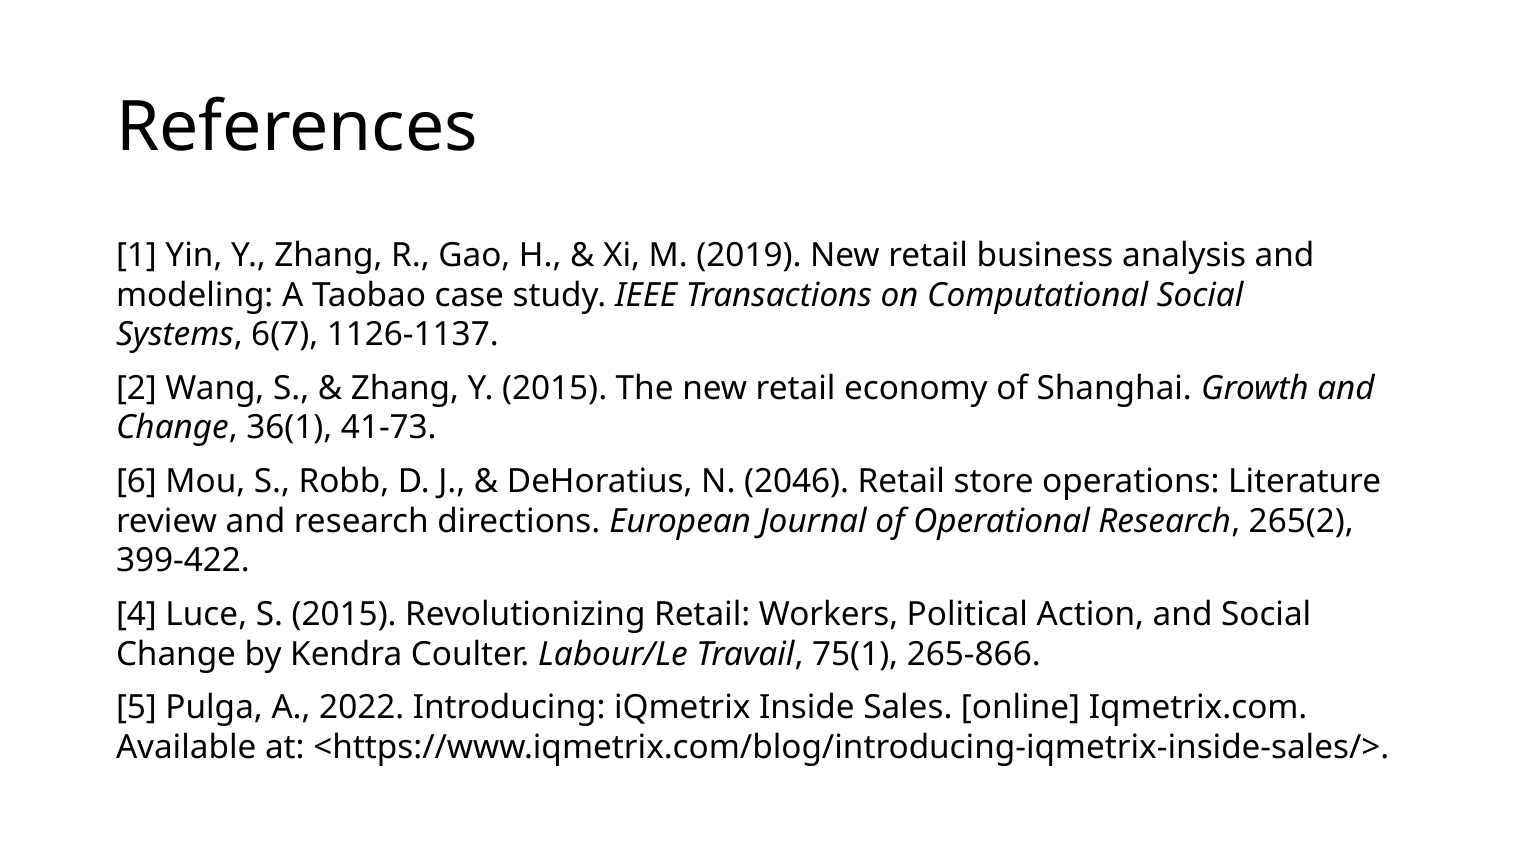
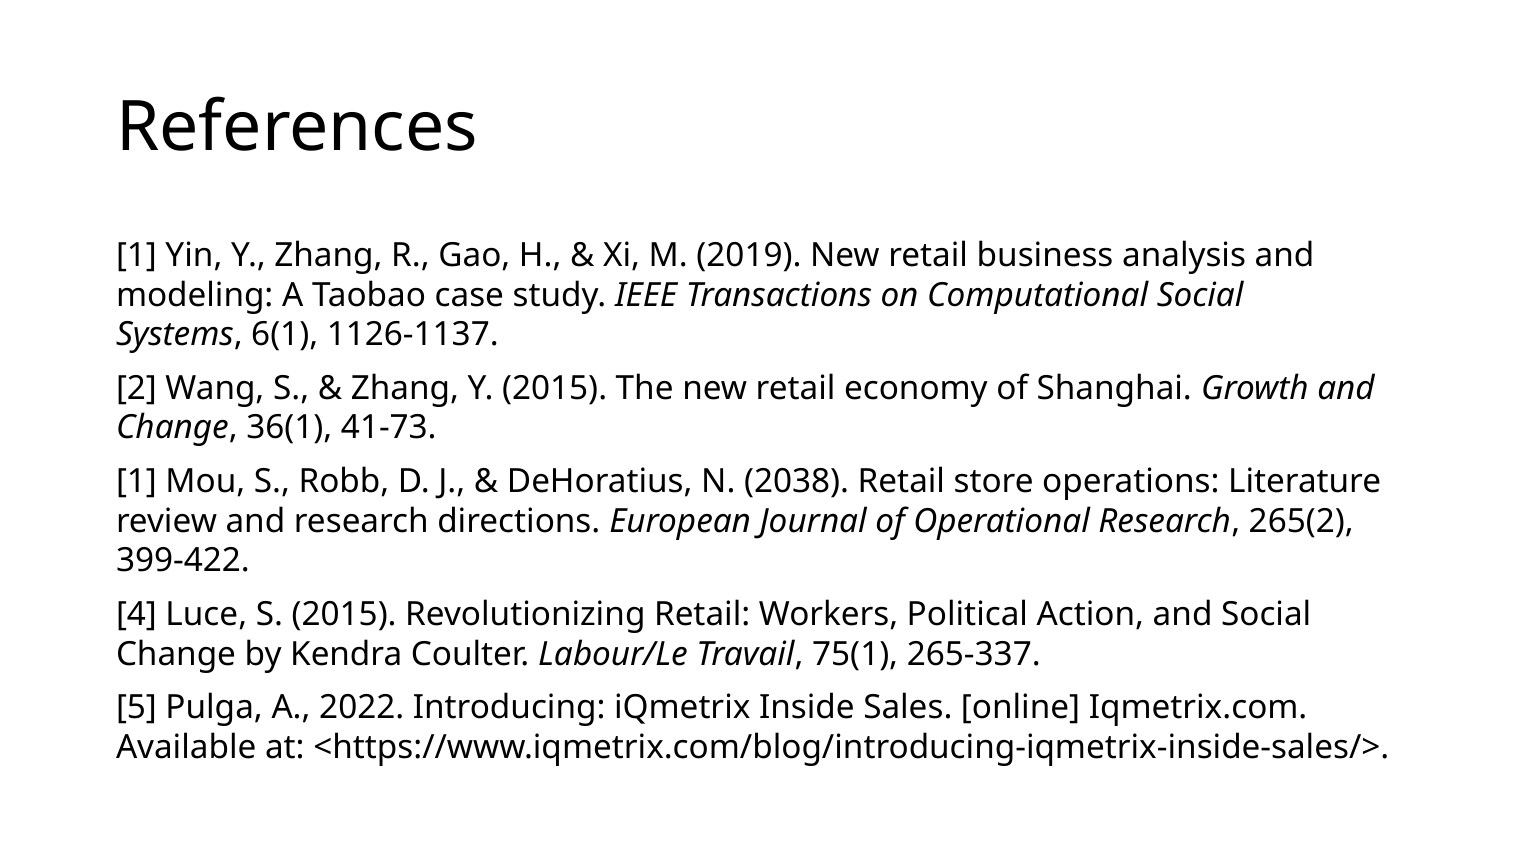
6(7: 6(7 -> 6(1
6 at (136, 482): 6 -> 1
2046: 2046 -> 2038
265-866: 265-866 -> 265-337
